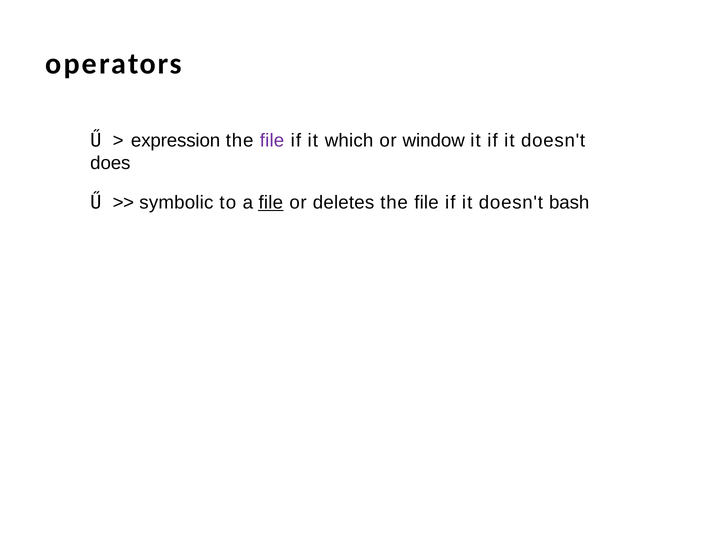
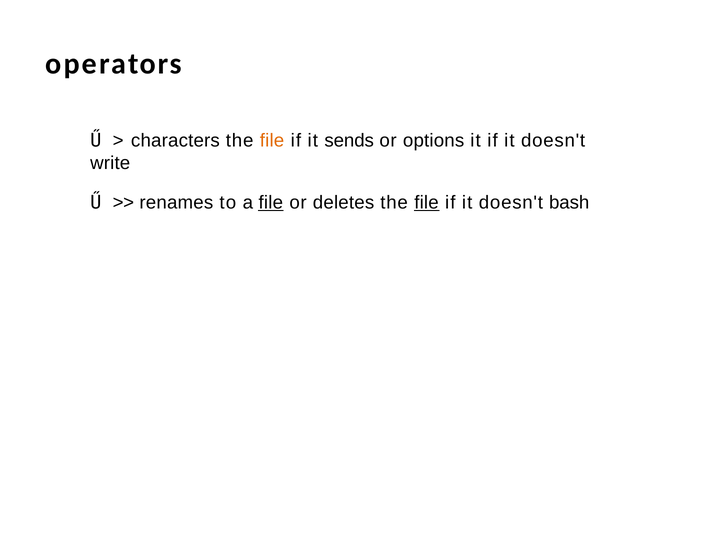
expression: expression -> characters
file at (272, 140) colour: purple -> orange
which: which -> sends
window: window -> options
does: does -> write
symbolic: symbolic -> renames
file at (426, 202) underline: none -> present
